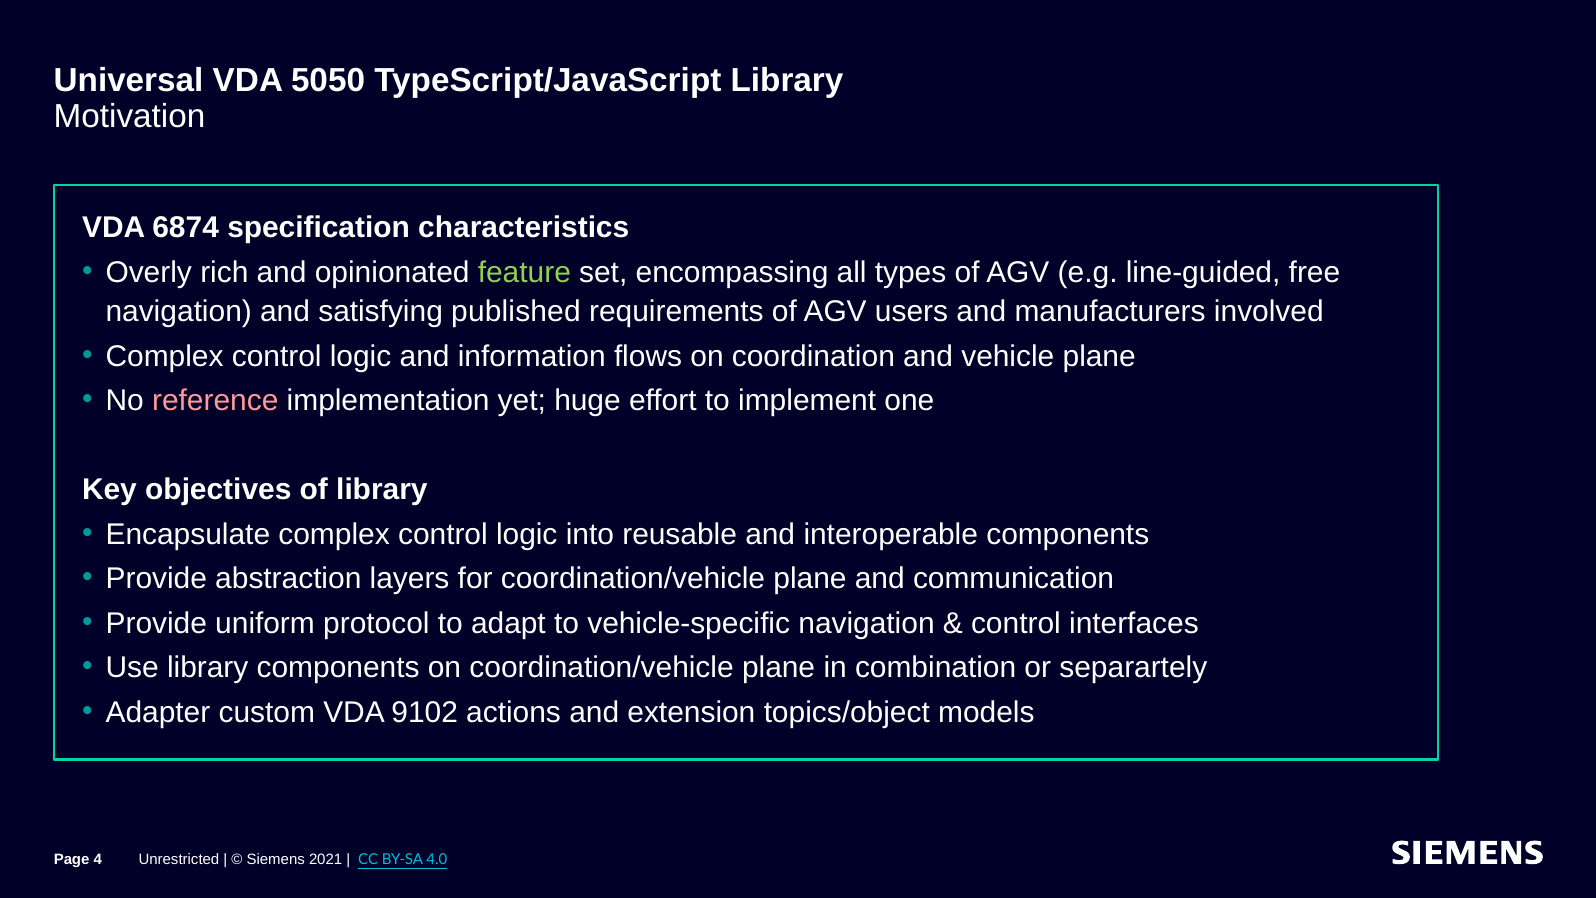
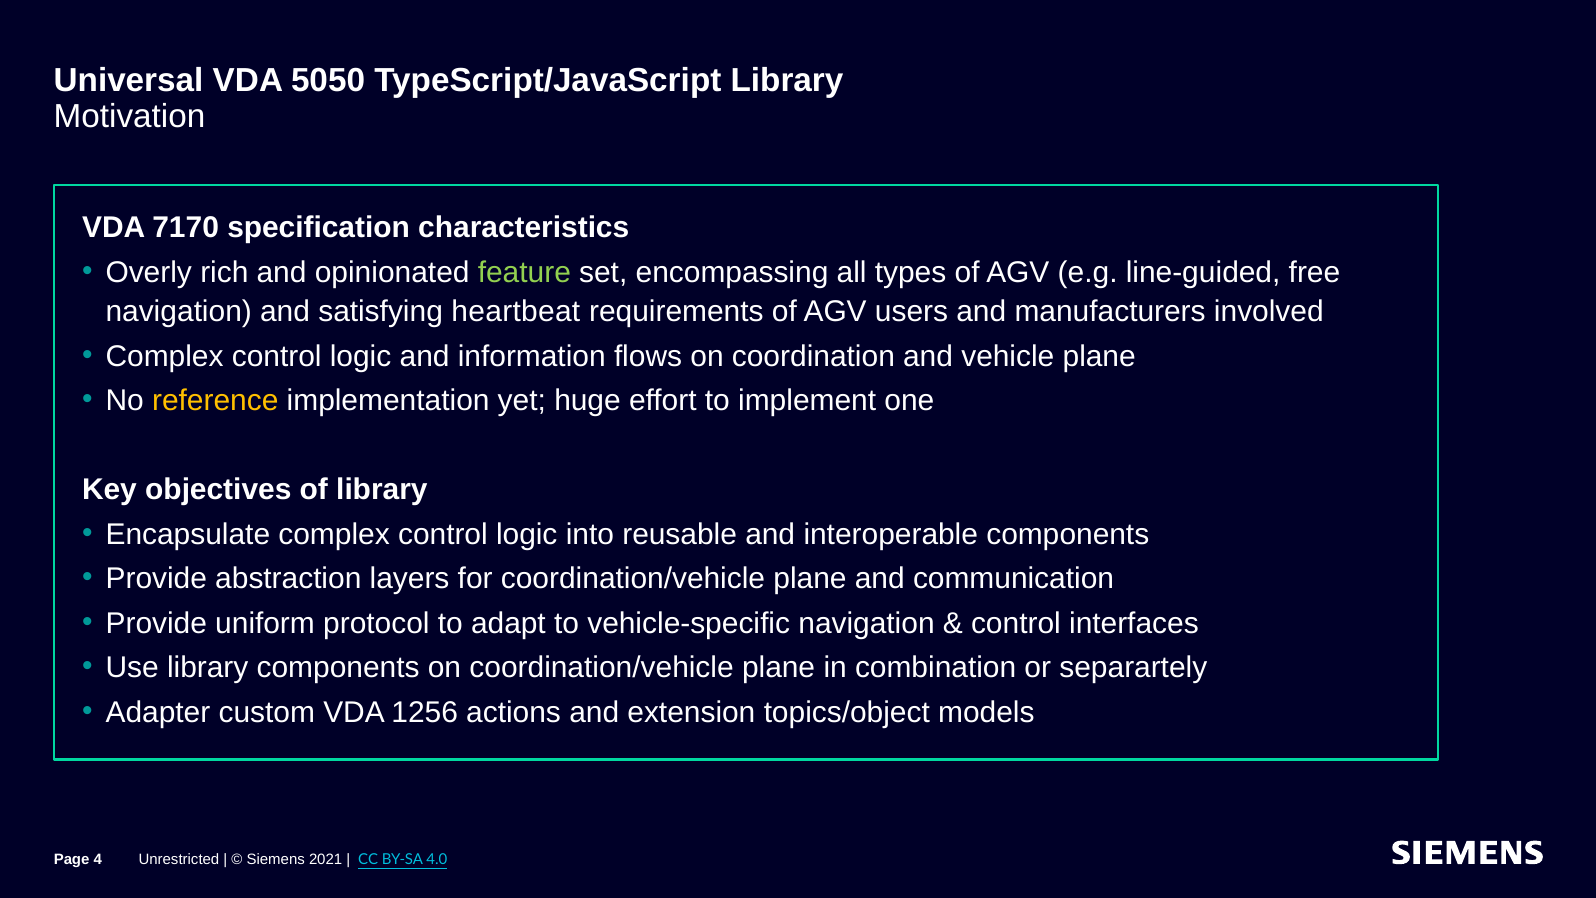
6874: 6874 -> 7170
published: published -> heartbeat
reference colour: pink -> yellow
9102: 9102 -> 1256
